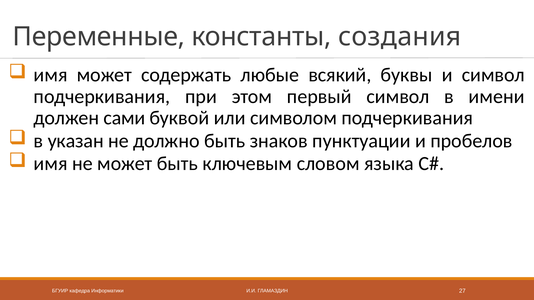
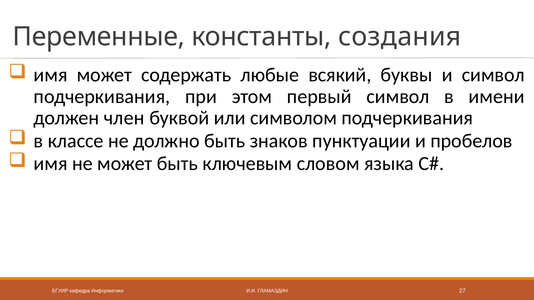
сами: сами -> член
указан: указан -> классе
